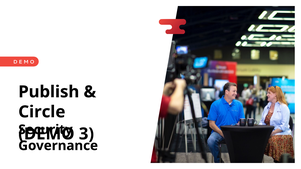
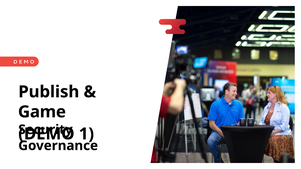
Circle: Circle -> Game
3: 3 -> 1
